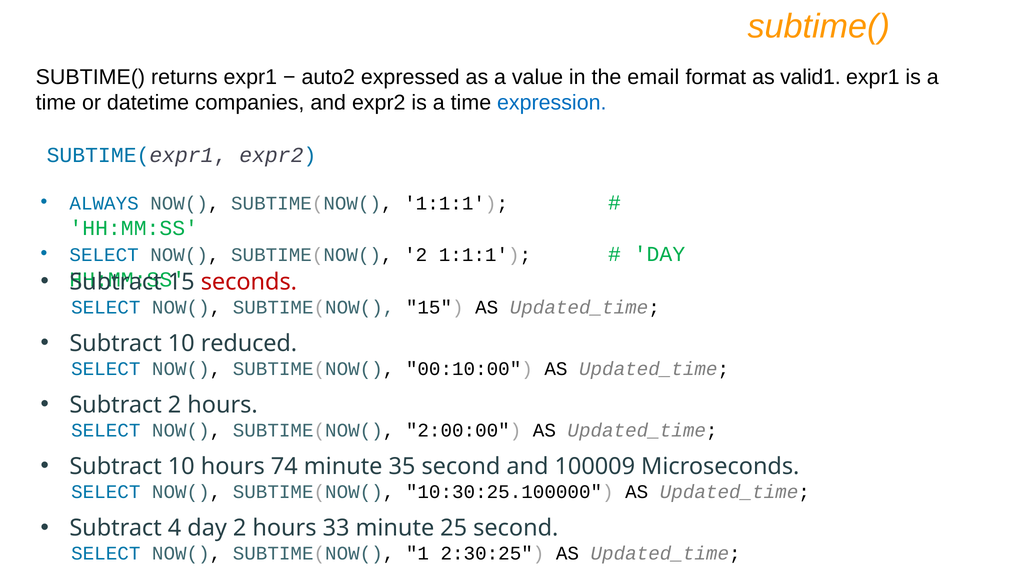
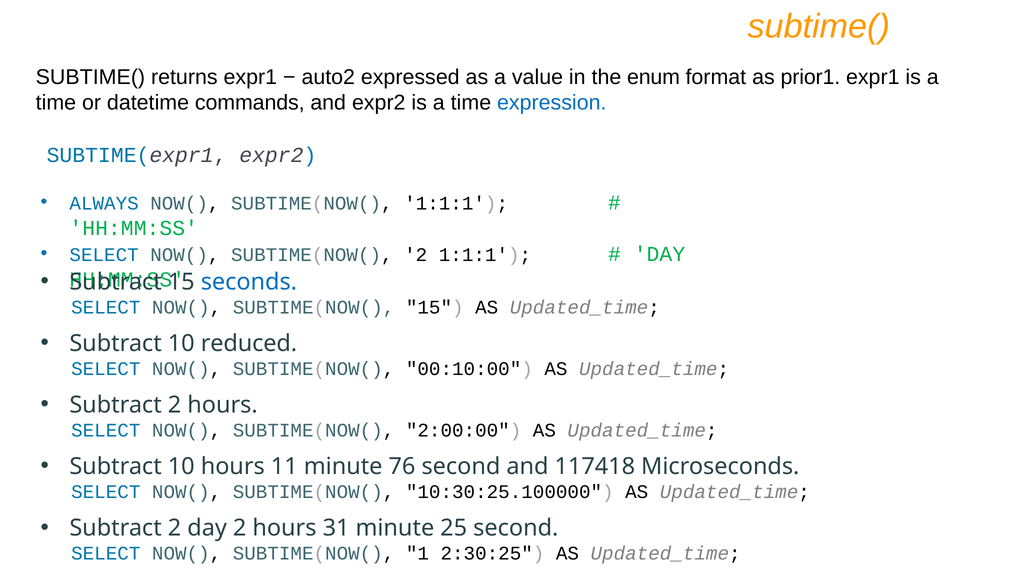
email: email -> enum
valid1: valid1 -> prior1
companies: companies -> commands
seconds colour: red -> blue
74: 74 -> 11
35: 35 -> 76
100009: 100009 -> 117418
4 at (175, 528): 4 -> 2
33: 33 -> 31
